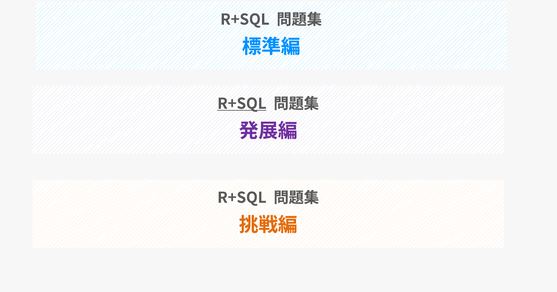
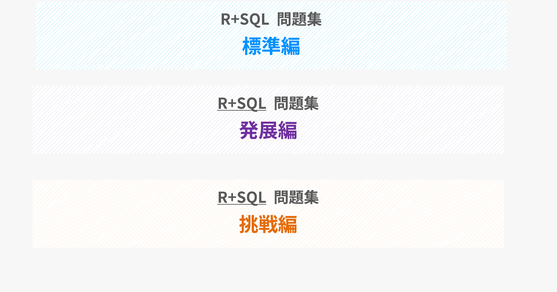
R+SQL at (242, 198) underline: none -> present
